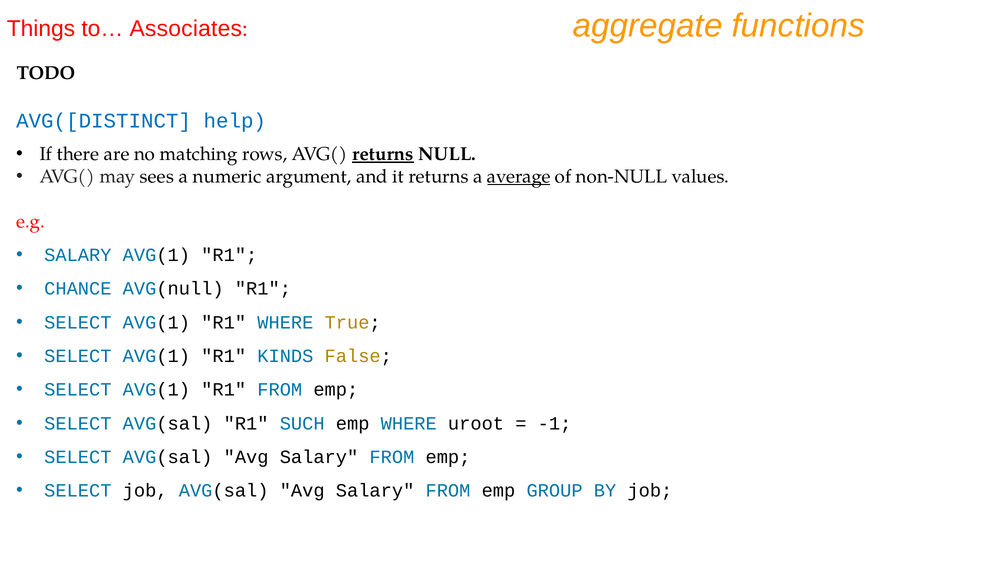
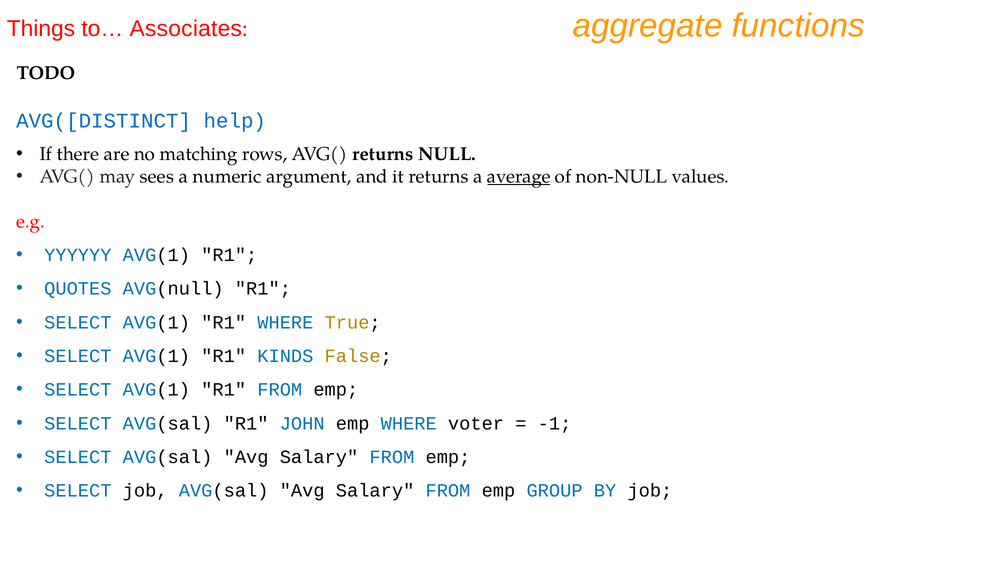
returns at (383, 154) underline: present -> none
SALARY at (78, 255): SALARY -> YYYYYY
CHANCE: CHANCE -> QUOTES
SUCH: SUCH -> JOHN
uroot: uroot -> voter
